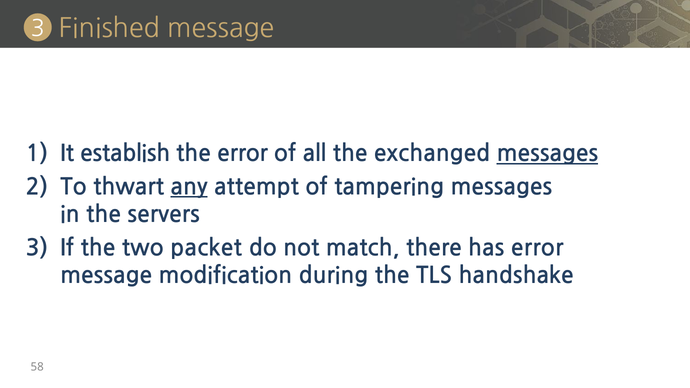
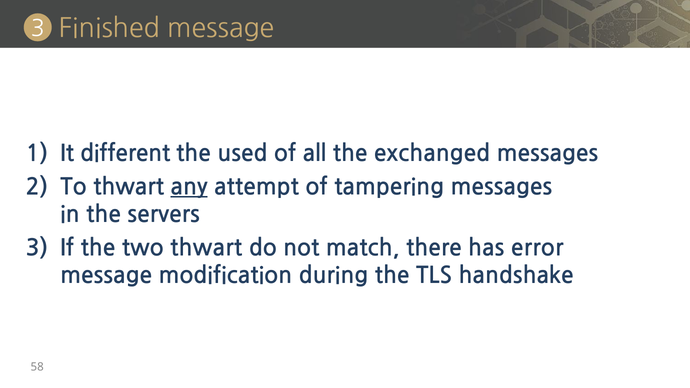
establish: establish -> different
the error: error -> used
messages at (547, 154) underline: present -> none
two packet: packet -> thwart
